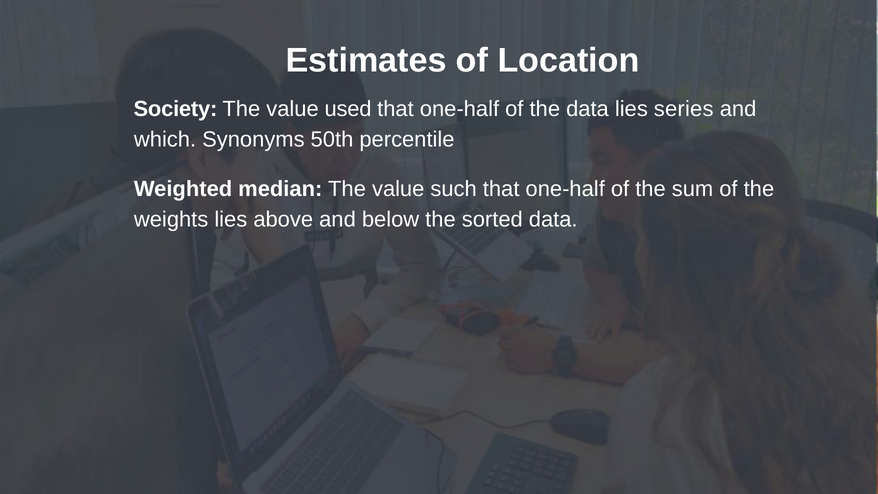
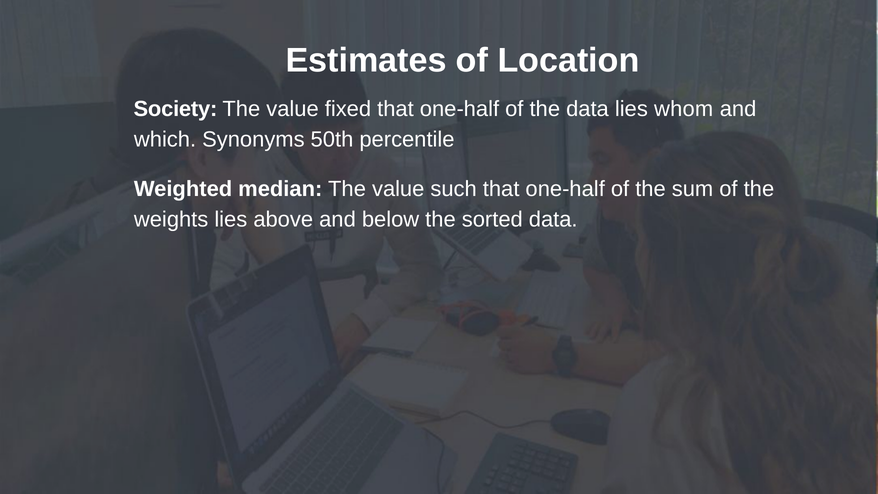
used: used -> fixed
series: series -> whom
